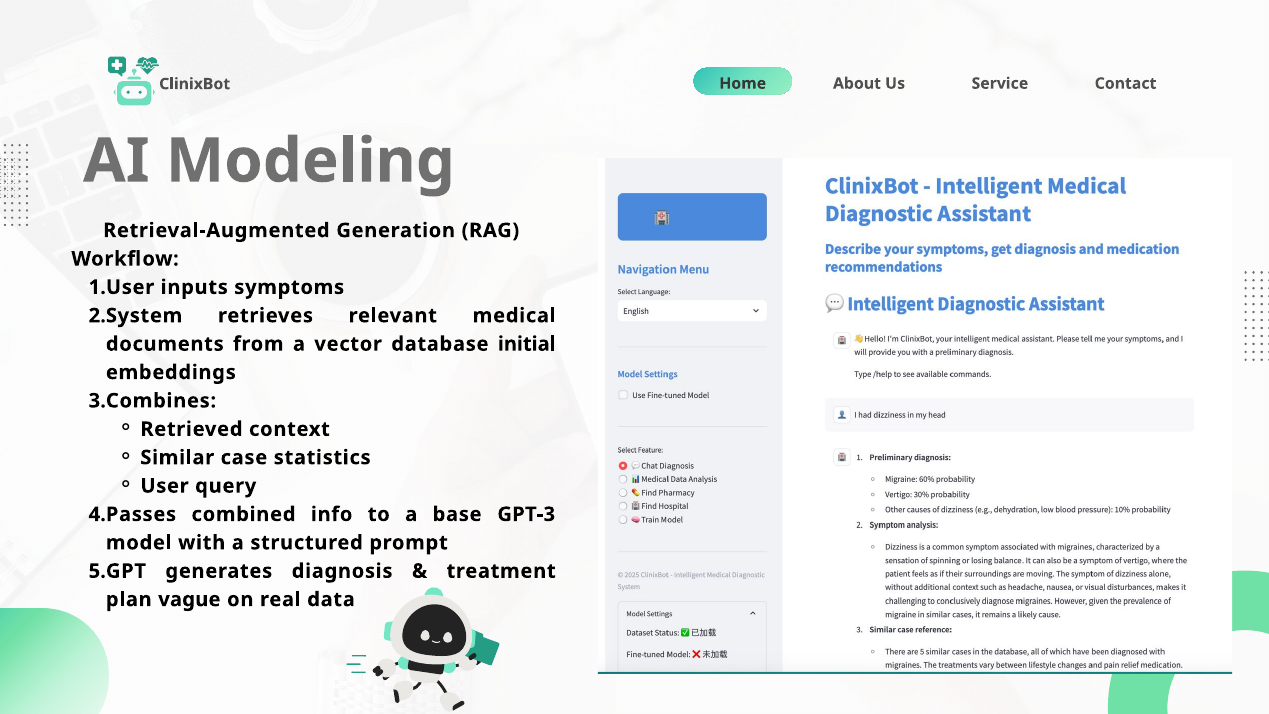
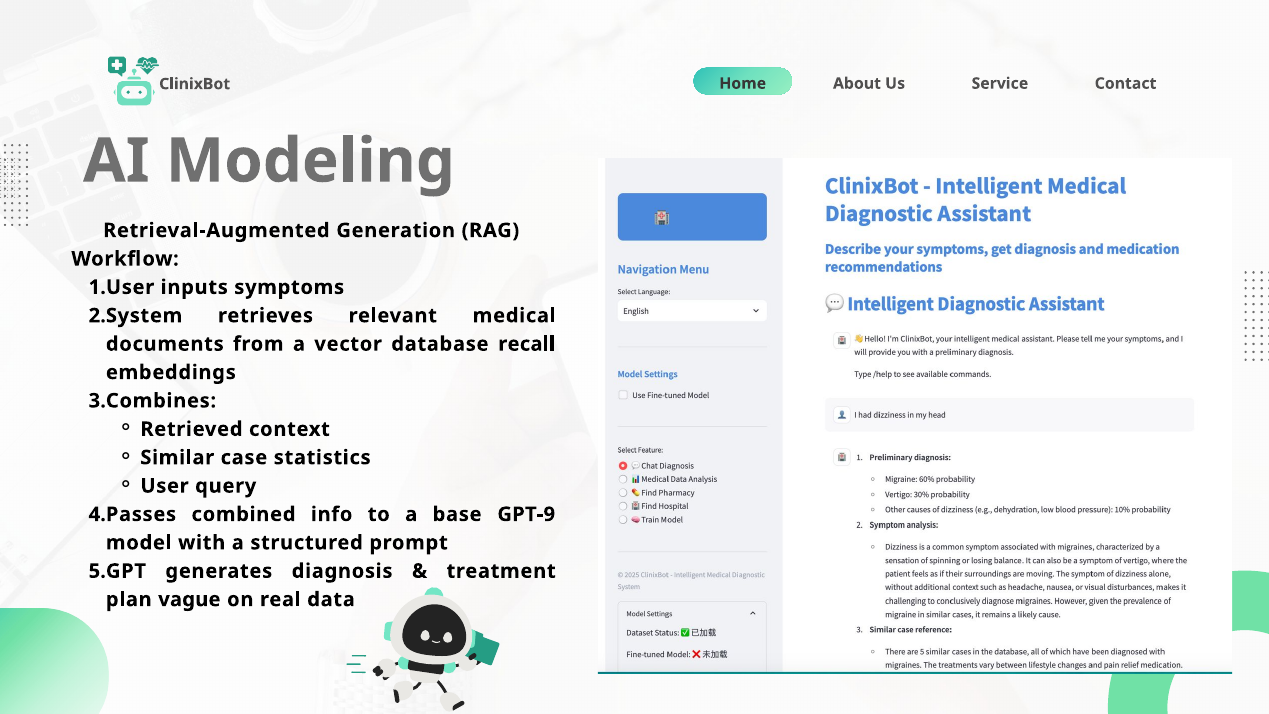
initial: initial -> recall
GPT-3: GPT-3 -> GPT-9
